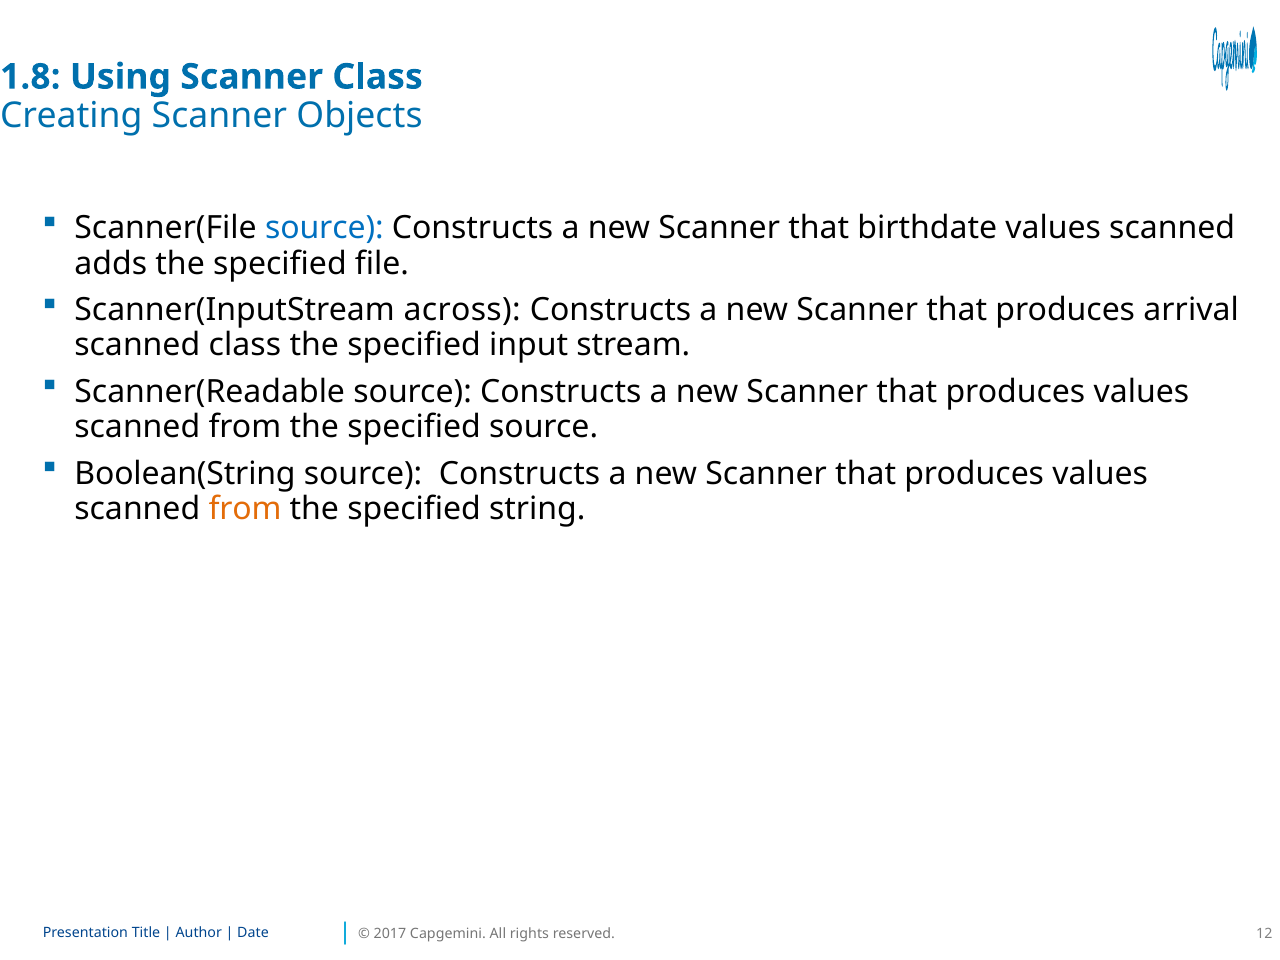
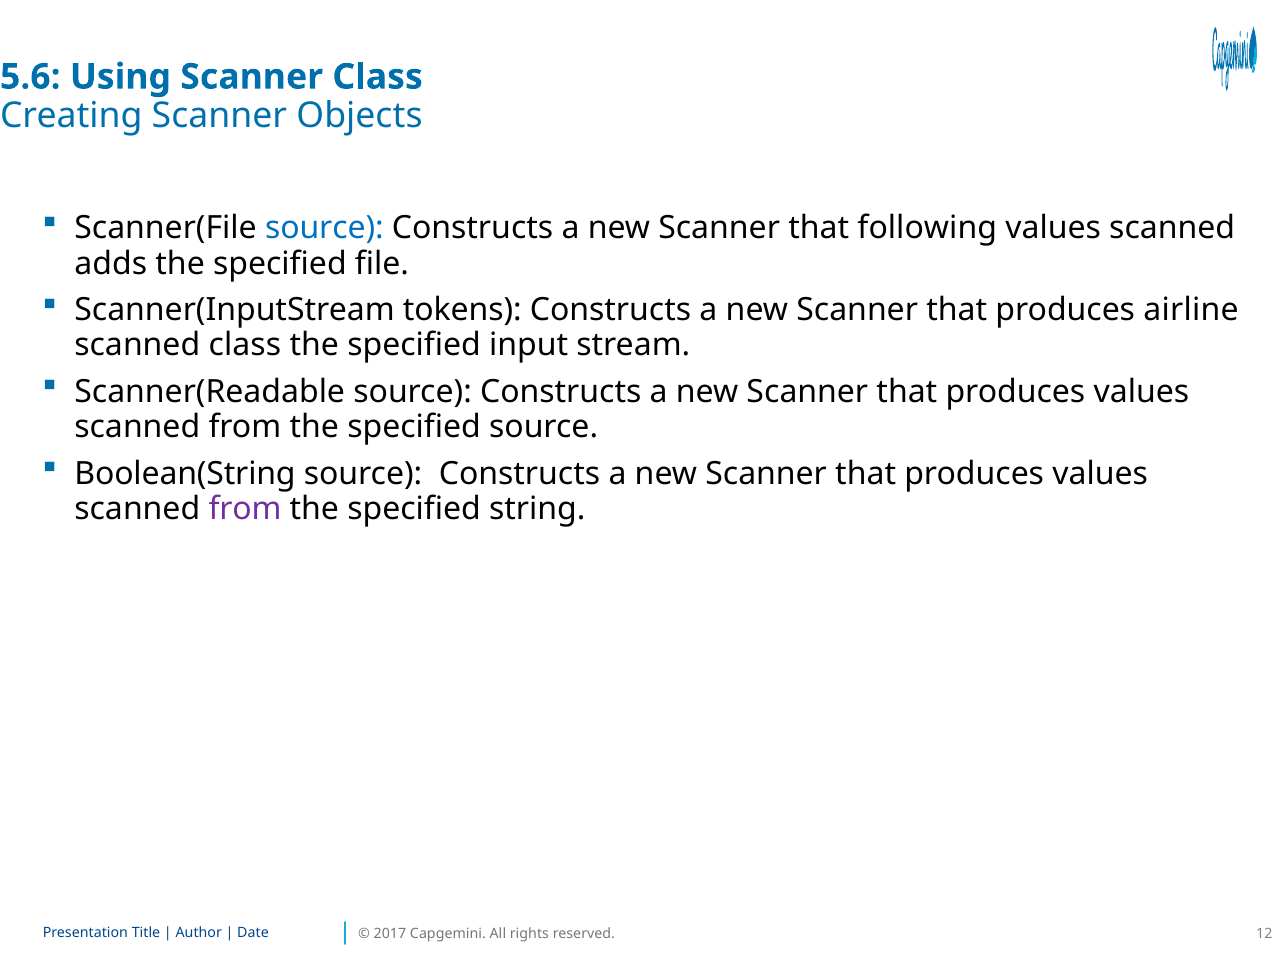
1.8: 1.8 -> 5.6
birthdate: birthdate -> following
across: across -> tokens
arrival: arrival -> airline
from at (245, 509) colour: orange -> purple
